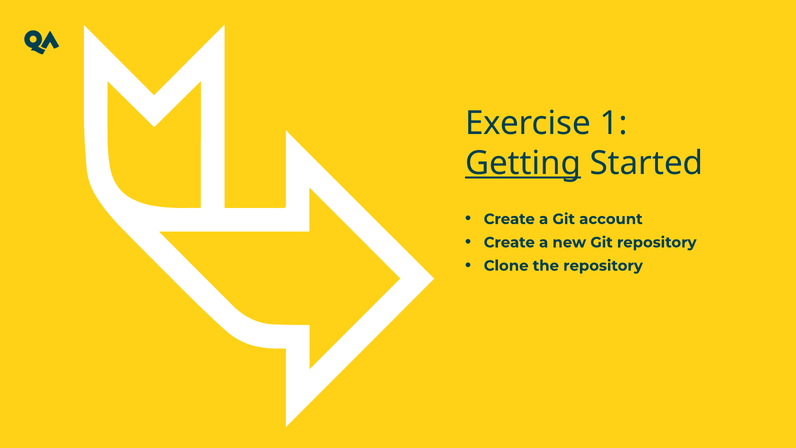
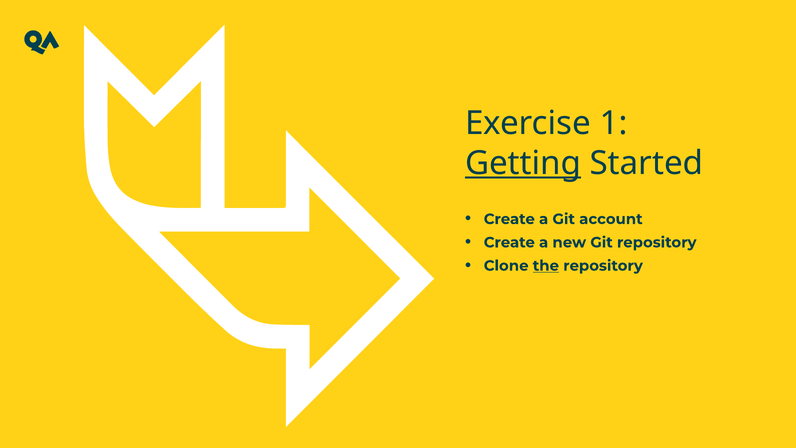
the underline: none -> present
